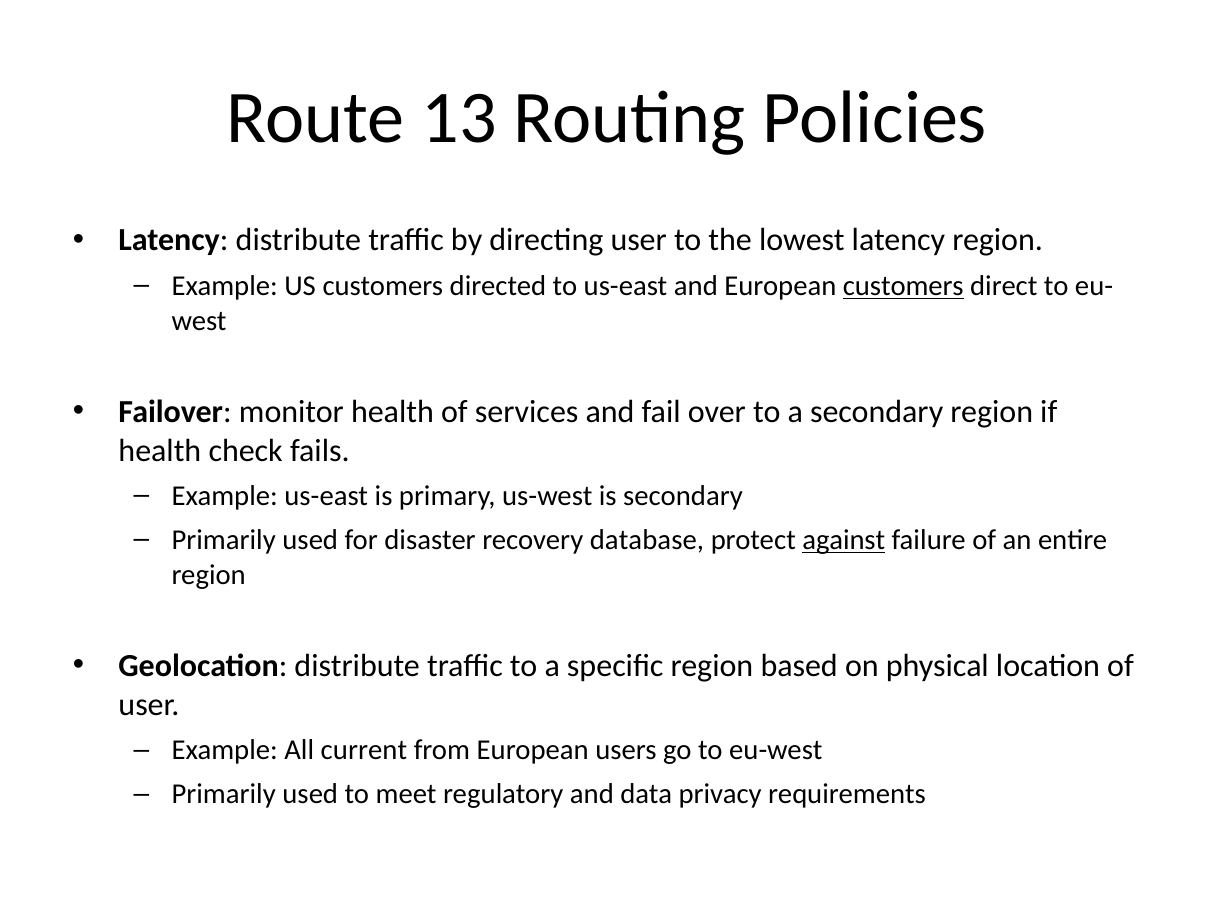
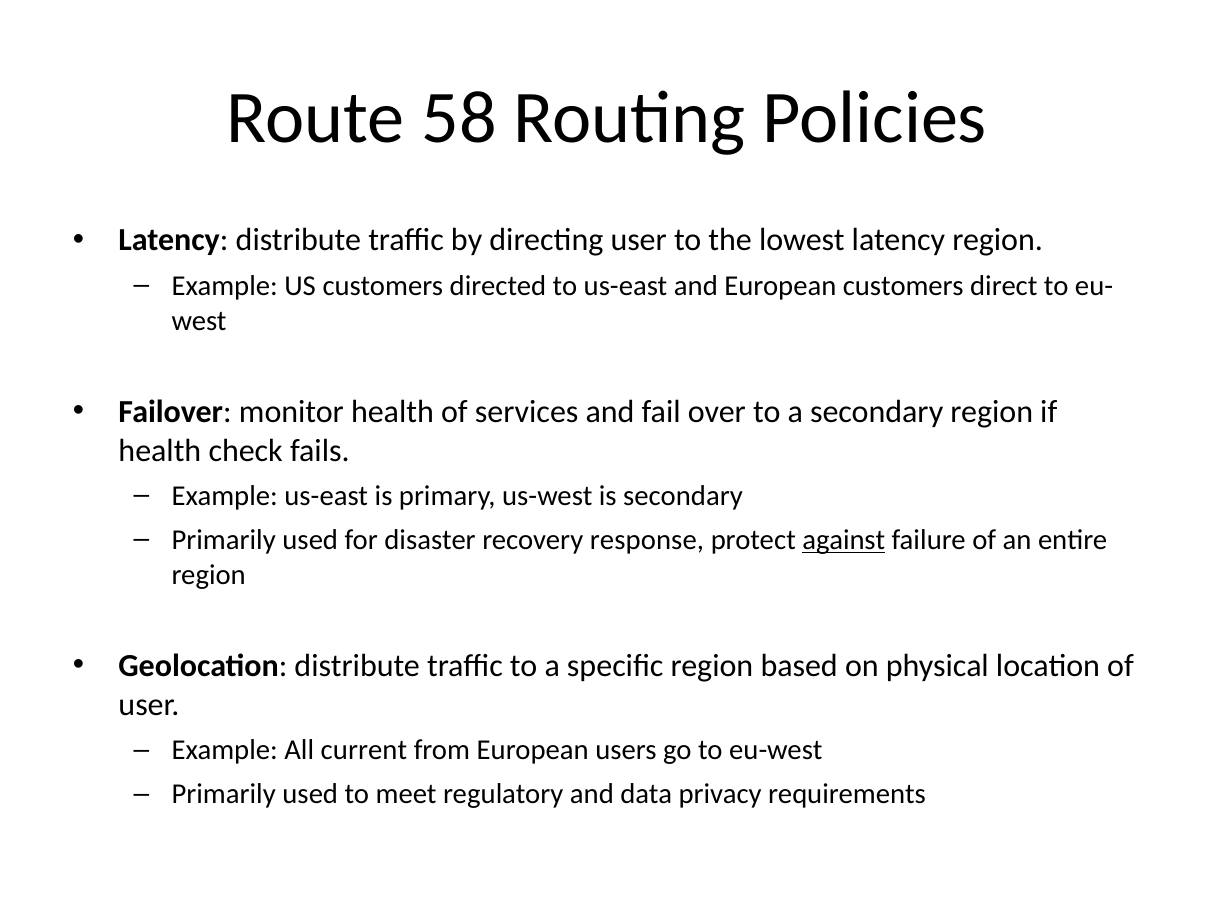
13: 13 -> 58
customers at (903, 286) underline: present -> none
database: database -> response
